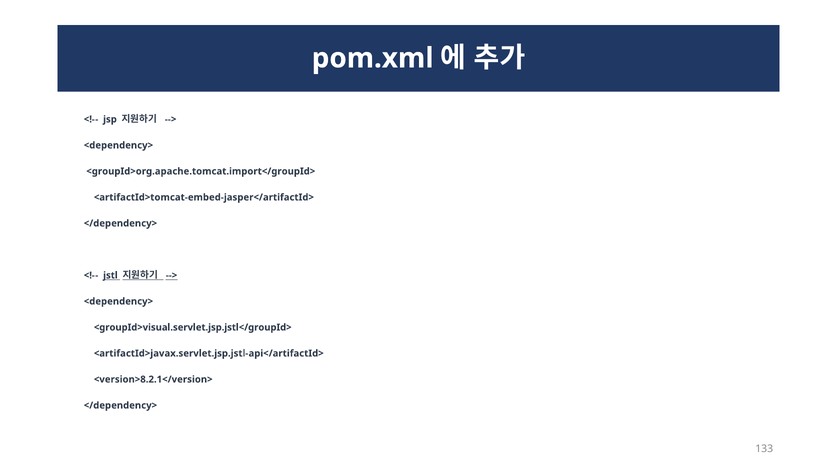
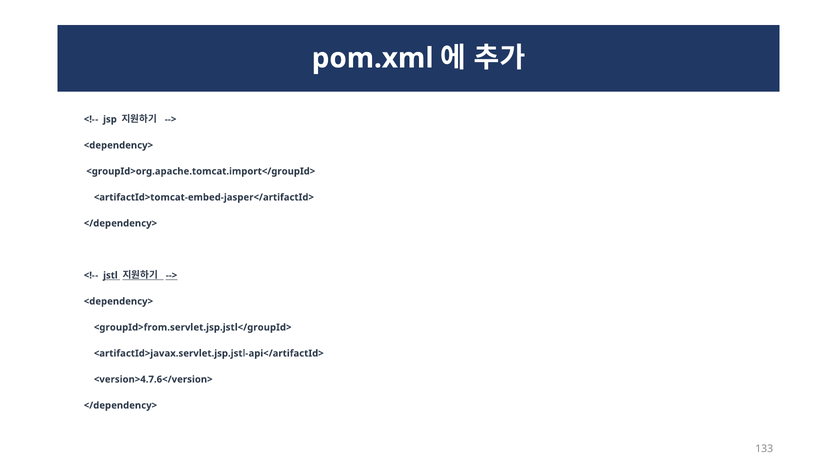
<groupId>visual.servlet.jsp.jstl</groupId>: <groupId>visual.servlet.jsp.jstl</groupId> -> <groupId>from.servlet.jsp.jstl</groupId>
<version>8.2.1</version>: <version>8.2.1</version> -> <version>4.7.6</version>
